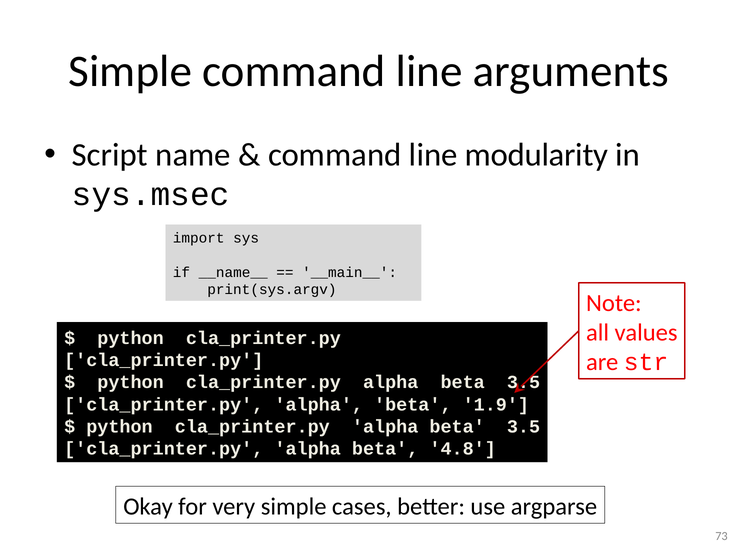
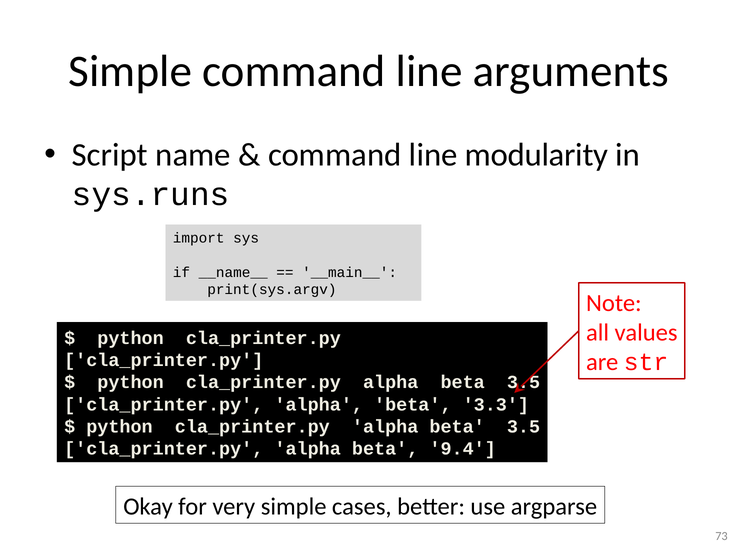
sys.msec: sys.msec -> sys.runs
1.9: 1.9 -> 3.3
4.8: 4.8 -> 9.4
